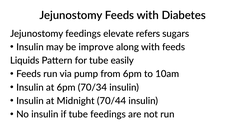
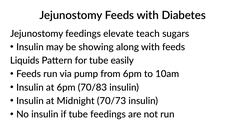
refers: refers -> teach
improve: improve -> showing
70/34: 70/34 -> 70/83
70/44: 70/44 -> 70/73
